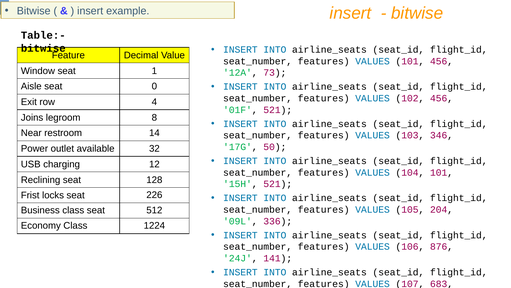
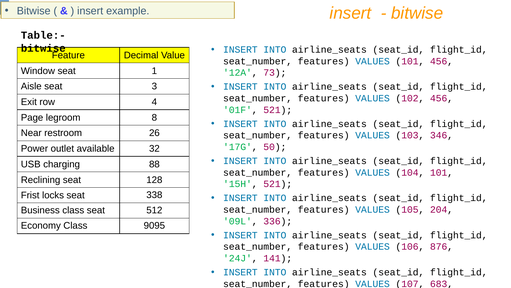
0: 0 -> 3
Joins: Joins -> Page
14: 14 -> 26
12: 12 -> 88
226: 226 -> 338
1224: 1224 -> 9095
